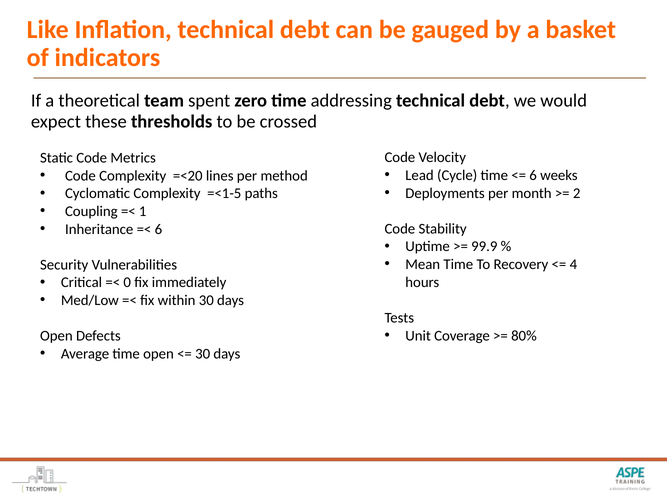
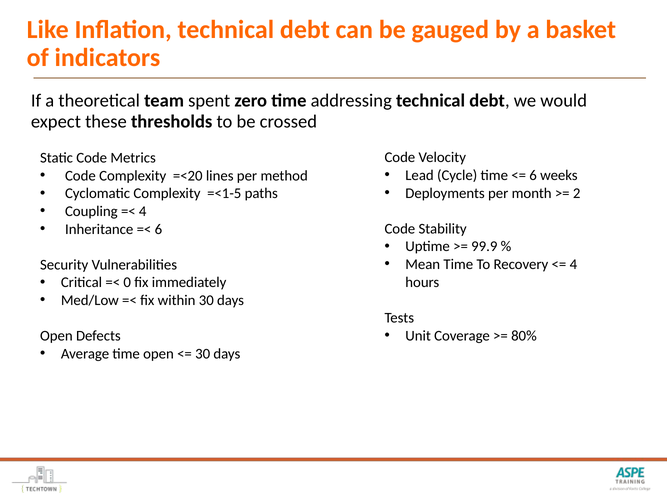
1 at (143, 211): 1 -> 4
